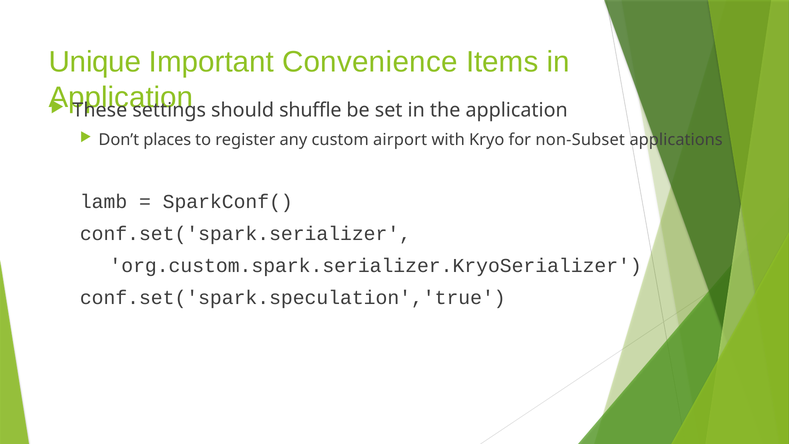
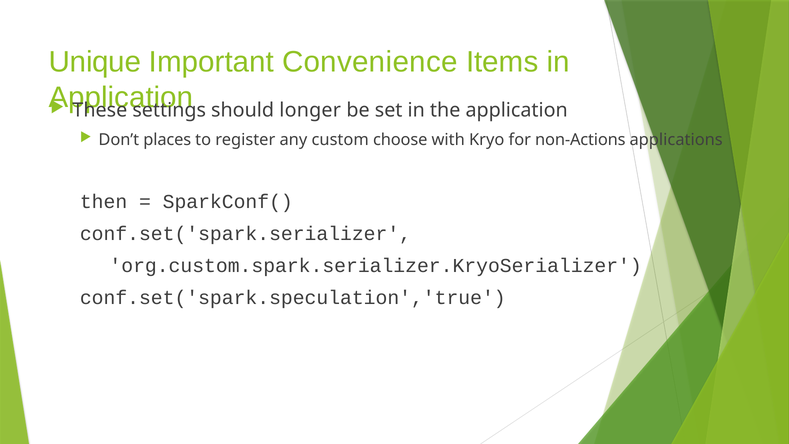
shuffle: shuffle -> longer
airport: airport -> choose
non-Subset: non-Subset -> non-Actions
lamb: lamb -> then
